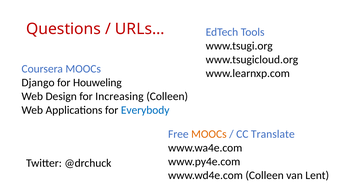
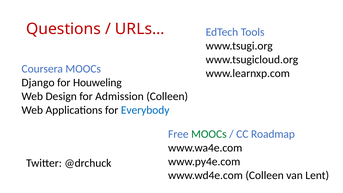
Increasing: Increasing -> Admission
MOOCs at (209, 134) colour: orange -> green
Translate: Translate -> Roadmap
